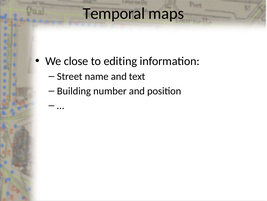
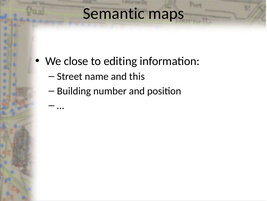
Temporal: Temporal -> Semantic
text: text -> this
